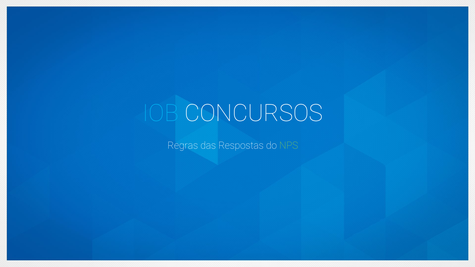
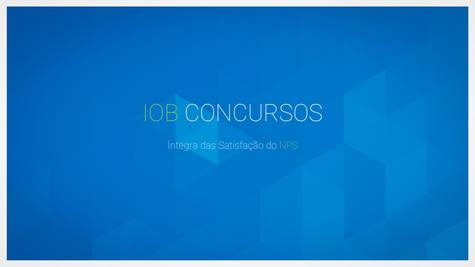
IOB colour: light blue -> light green
Regras: Regras -> Íntegra
Respostas: Respostas -> Satisfação
